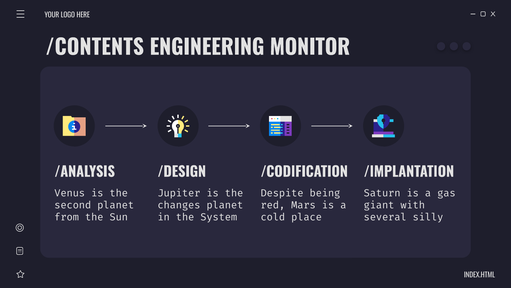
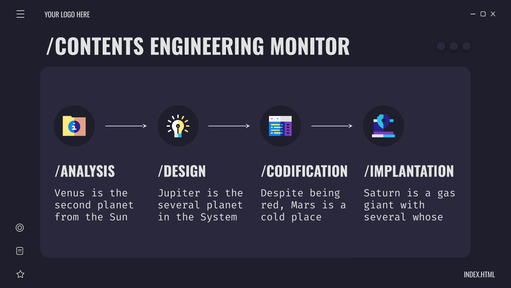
changes at (179, 205): changes -> several
silly: silly -> whose
